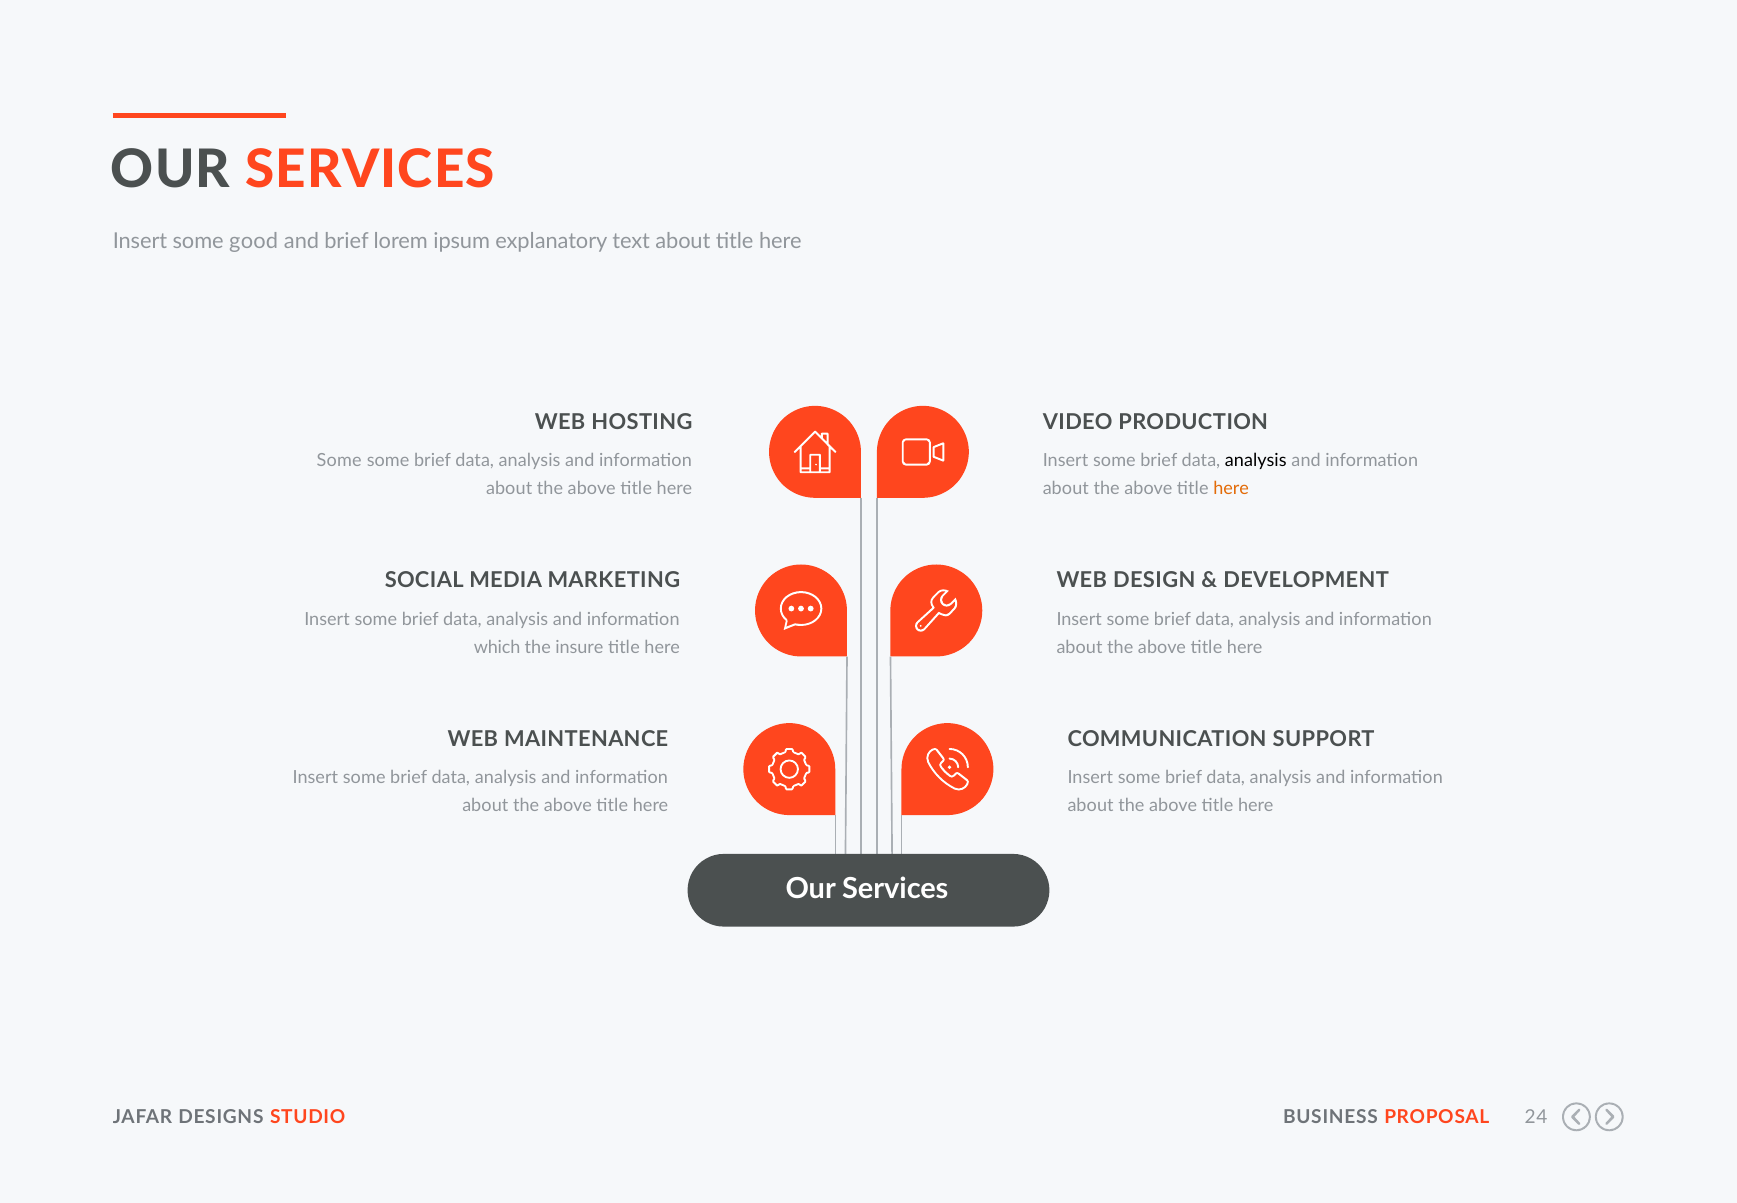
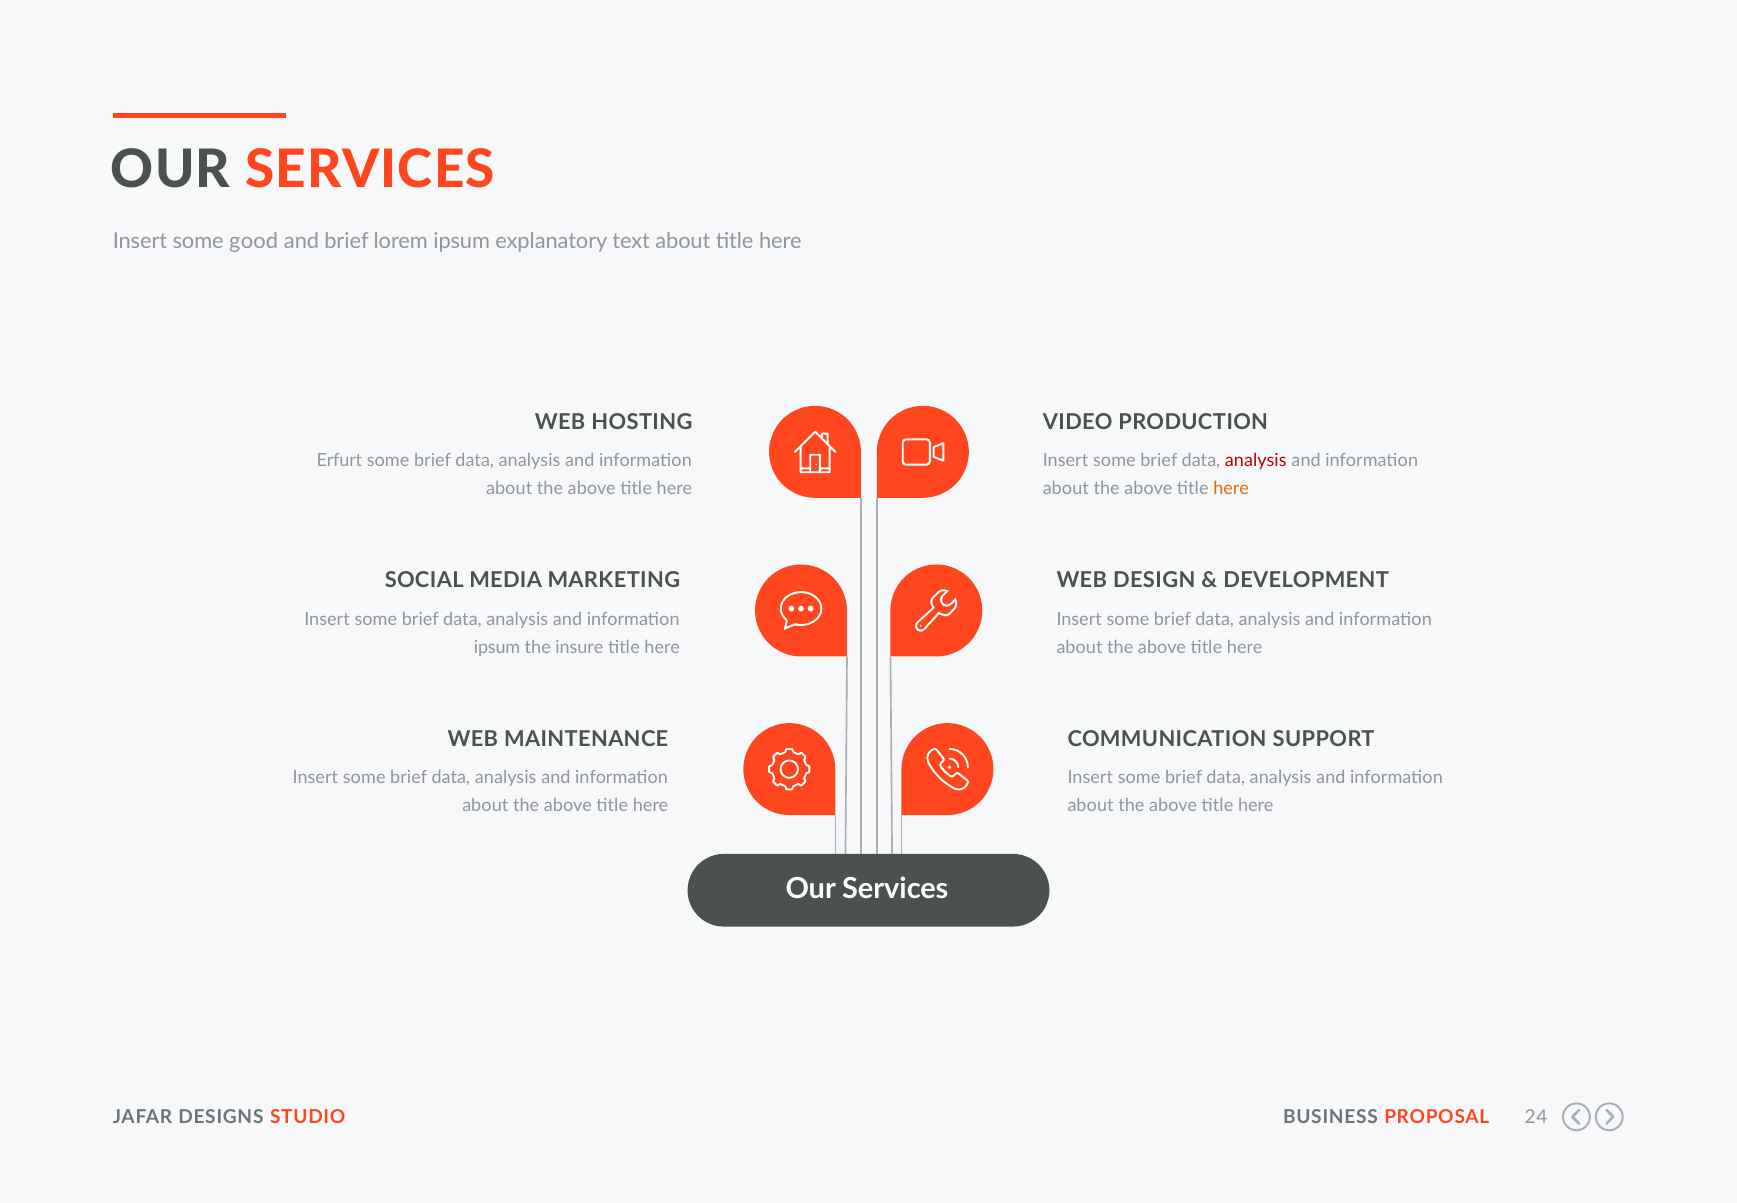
Some at (339, 461): Some -> Erfurt
analysis at (1256, 461) colour: black -> red
which at (497, 647): which -> ipsum
